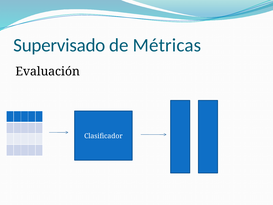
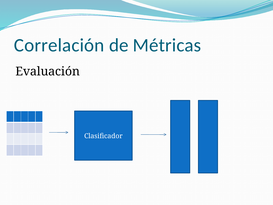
Supervisado: Supervisado -> Correlación
